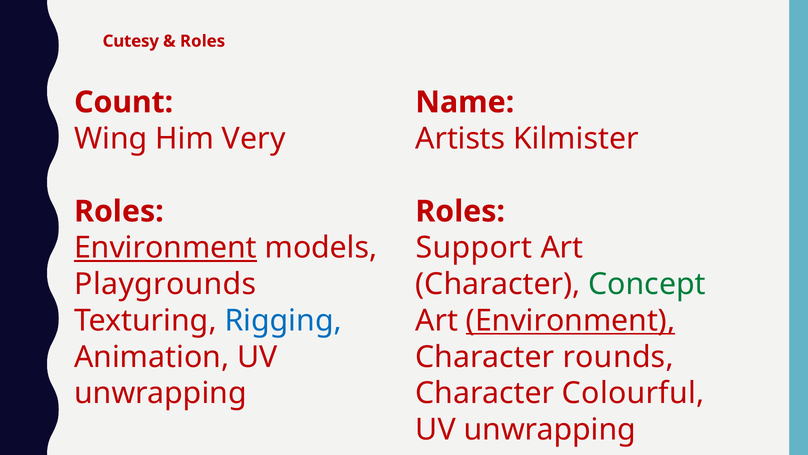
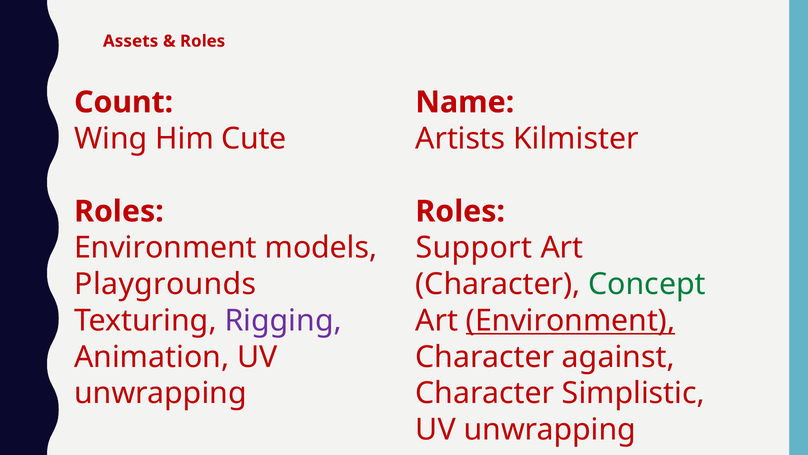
Cutesy: Cutesy -> Assets
Very: Very -> Cute
Environment at (166, 248) underline: present -> none
Rigging colour: blue -> purple
rounds: rounds -> against
Colourful: Colourful -> Simplistic
